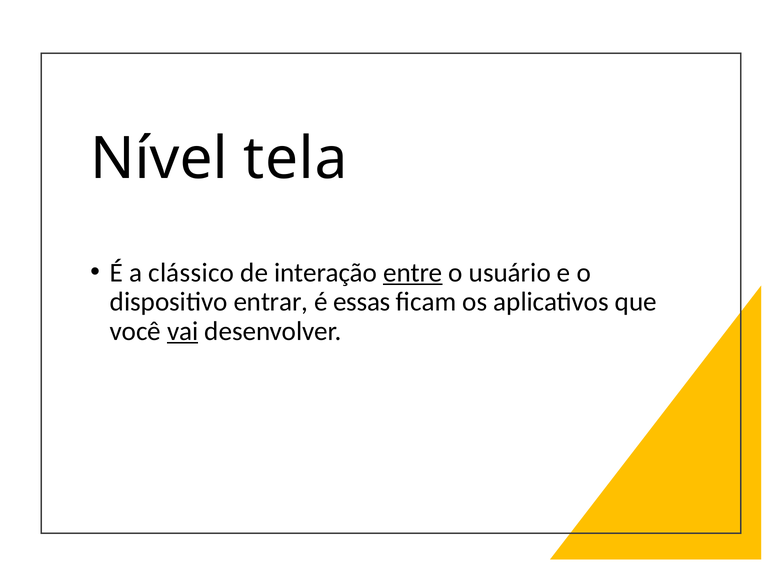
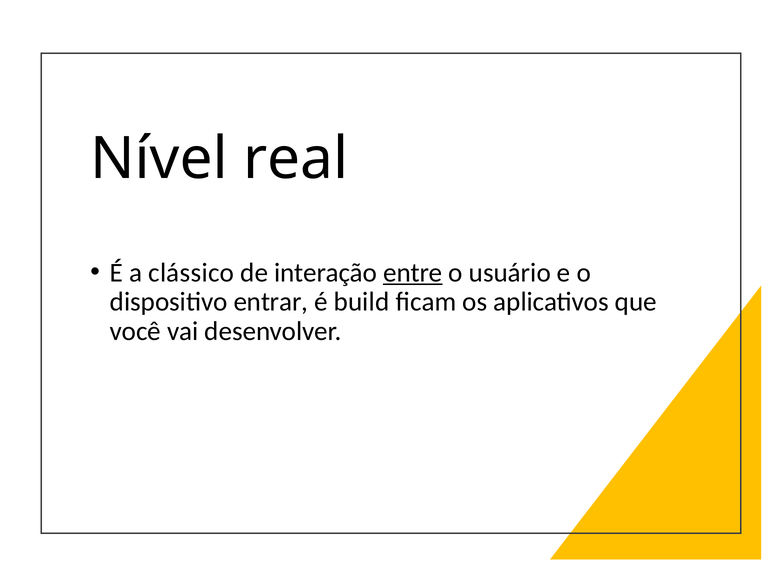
tela: tela -> real
essas: essas -> build
vai underline: present -> none
